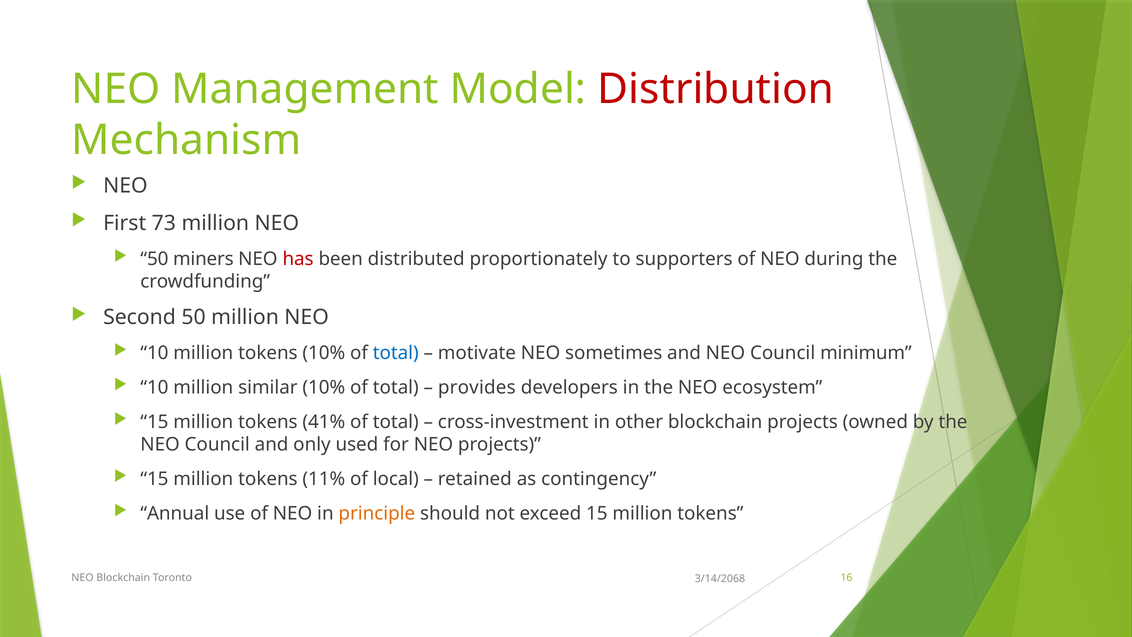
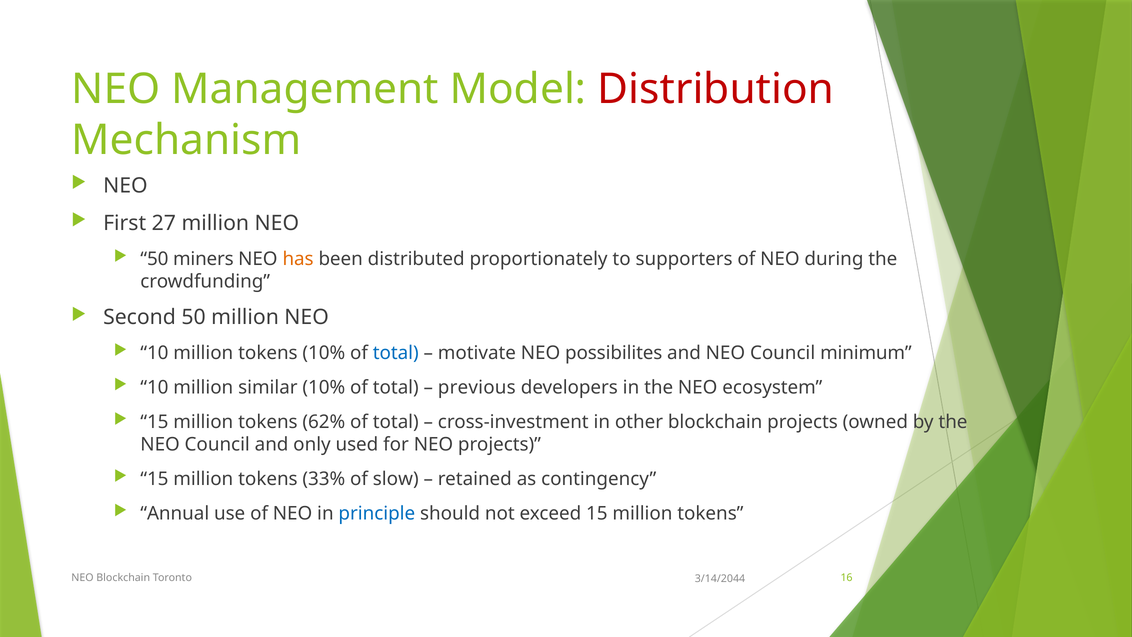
73: 73 -> 27
has colour: red -> orange
sometimes: sometimes -> possibilites
provides: provides -> previous
41%: 41% -> 62%
11%: 11% -> 33%
local: local -> slow
principle colour: orange -> blue
3/14/2068: 3/14/2068 -> 3/14/2044
